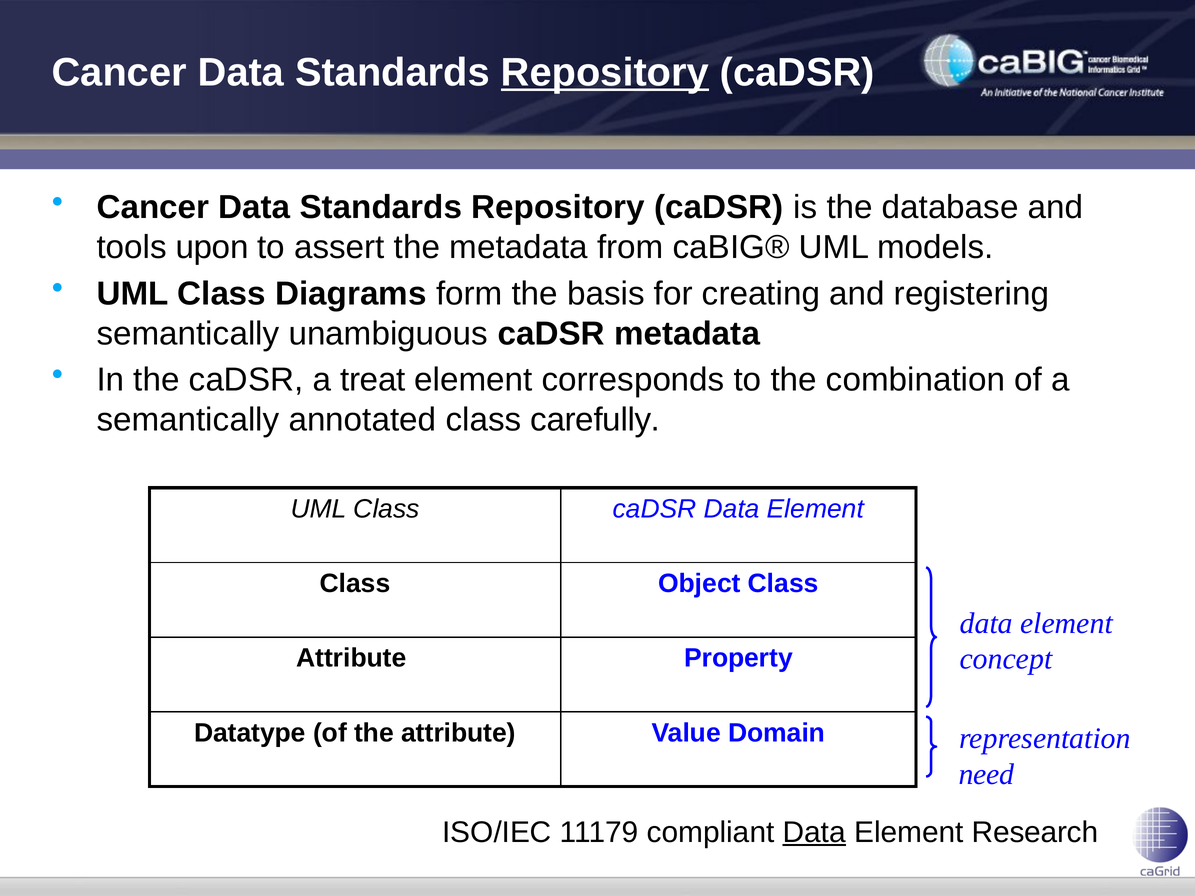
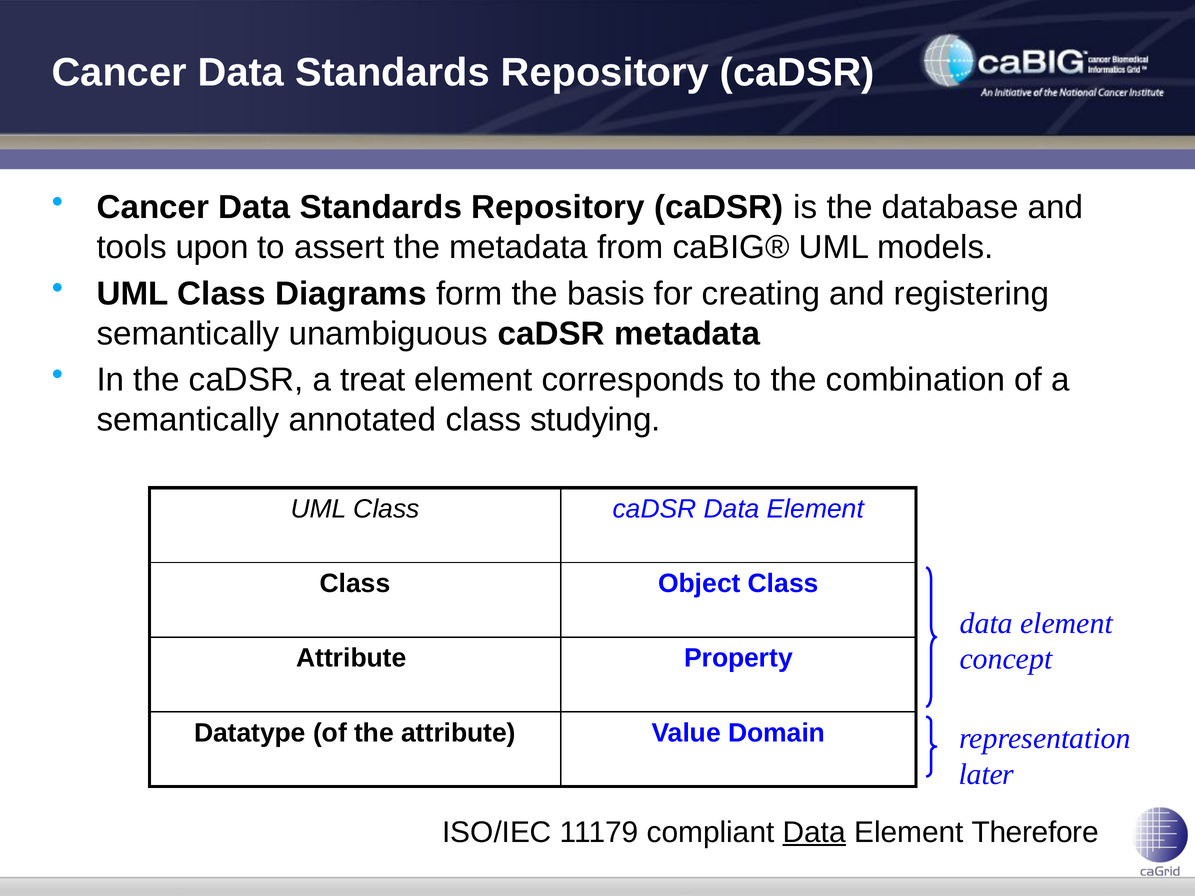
Repository at (605, 72) underline: present -> none
carefully: carefully -> studying
need: need -> later
Research: Research -> Therefore
